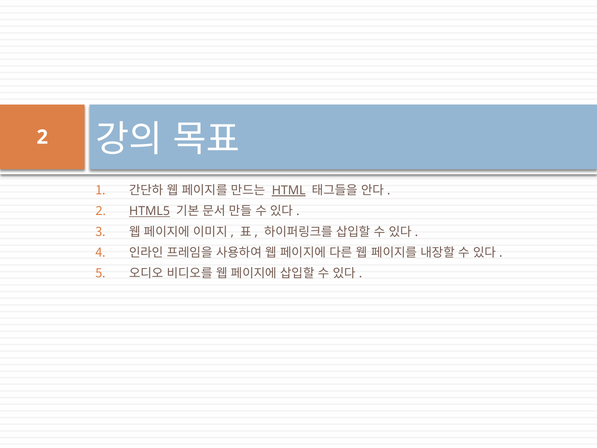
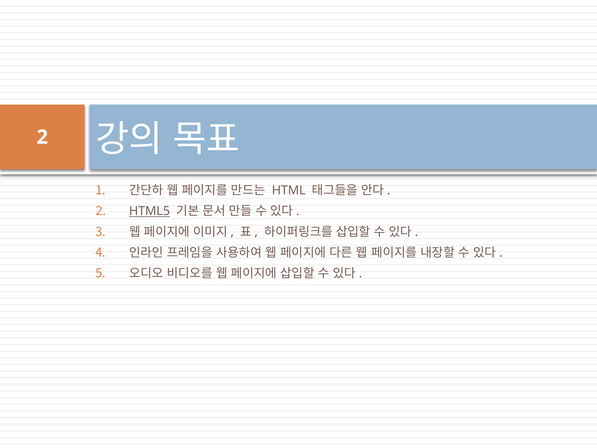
HTML underline: present -> none
